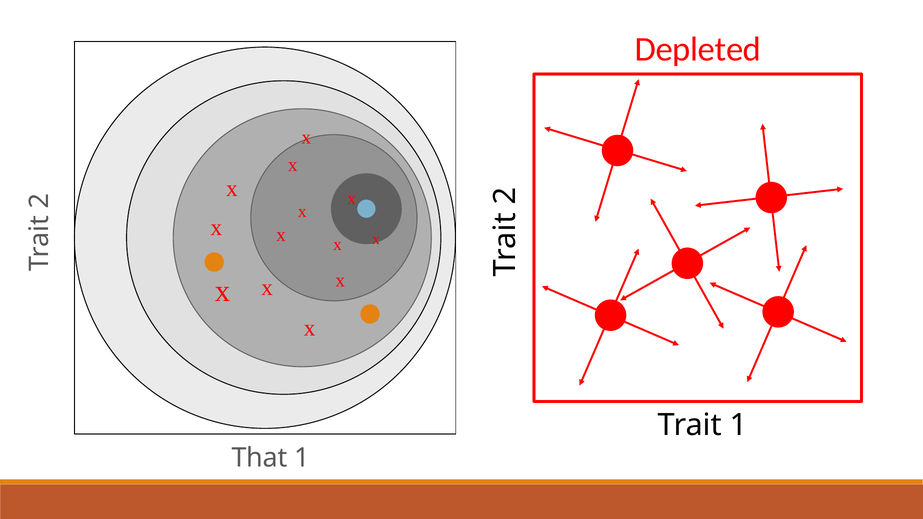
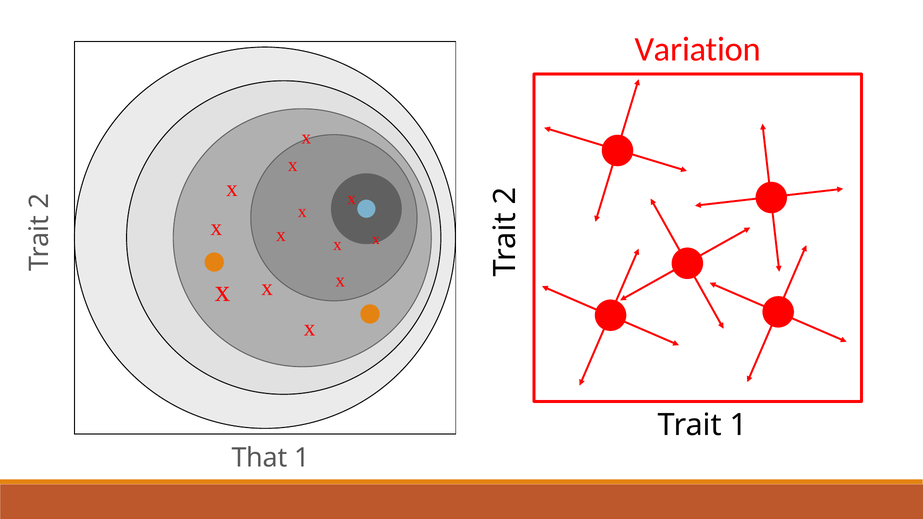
Depleted: Depleted -> Variation
